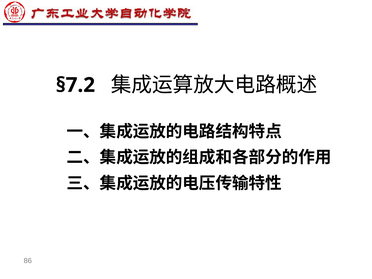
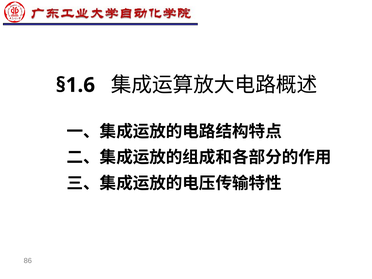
§7.2: §7.2 -> §1.6
